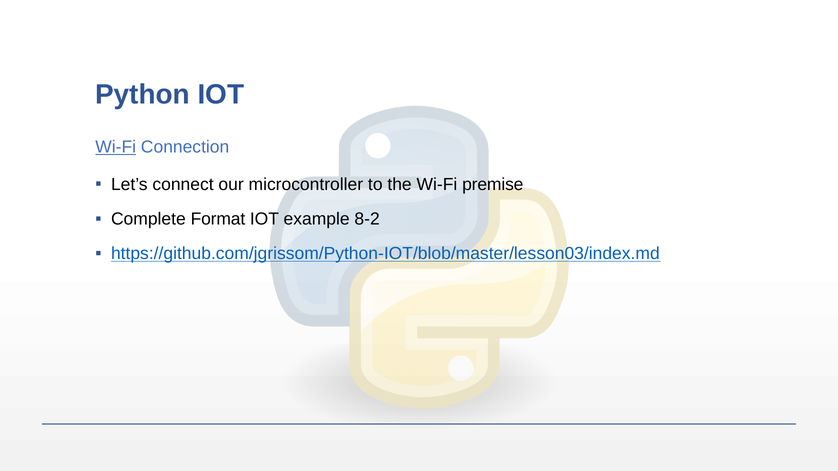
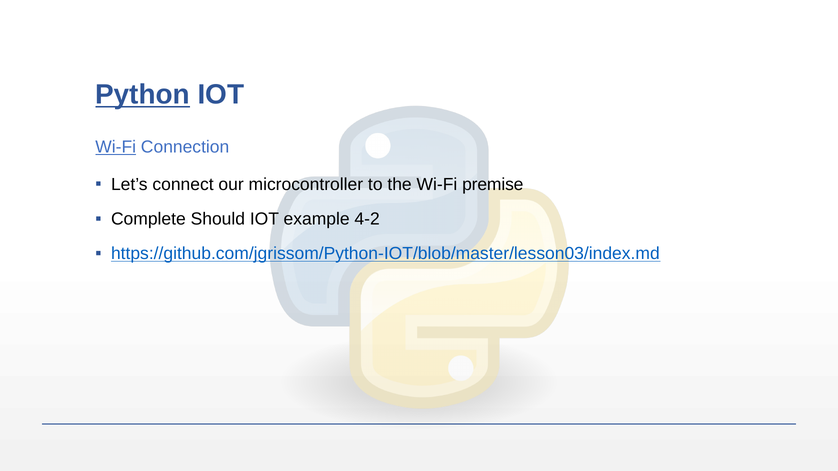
Python underline: none -> present
Format: Format -> Should
8-2: 8-2 -> 4-2
